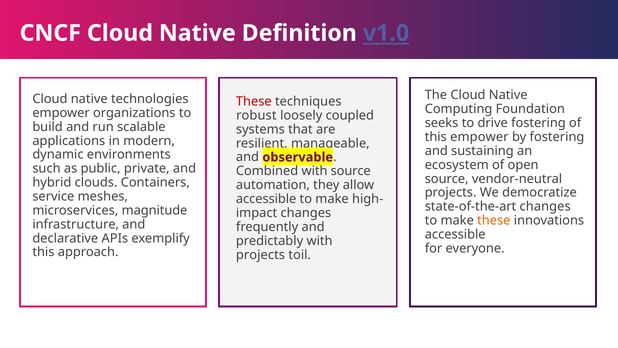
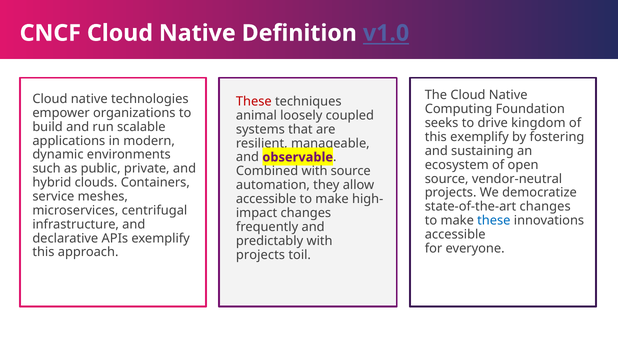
robust: robust -> animal
drive fostering: fostering -> kingdom
this empower: empower -> exemplify
magnitude: magnitude -> centrifugal
these at (494, 220) colour: orange -> blue
